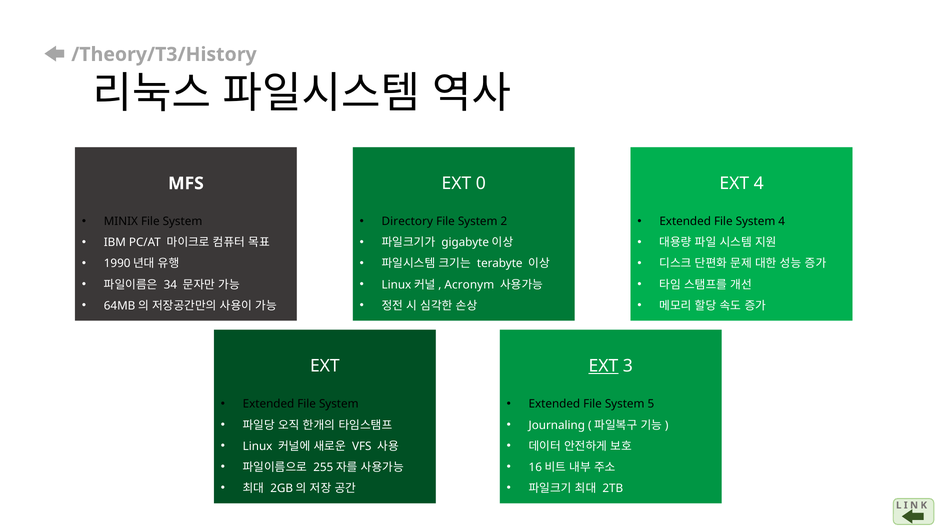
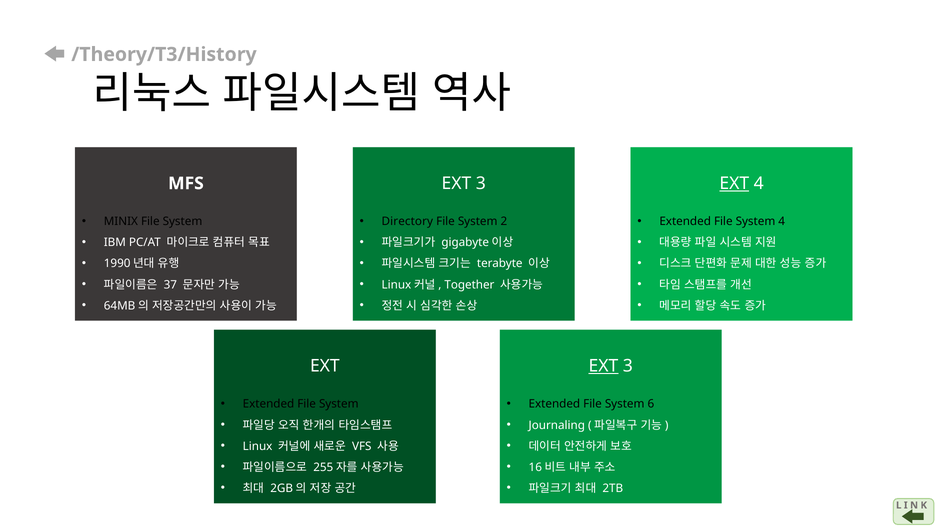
0 at (481, 183): 0 -> 3
EXT at (734, 183) underline: none -> present
34: 34 -> 37
Acronym: Acronym -> Together
5: 5 -> 6
